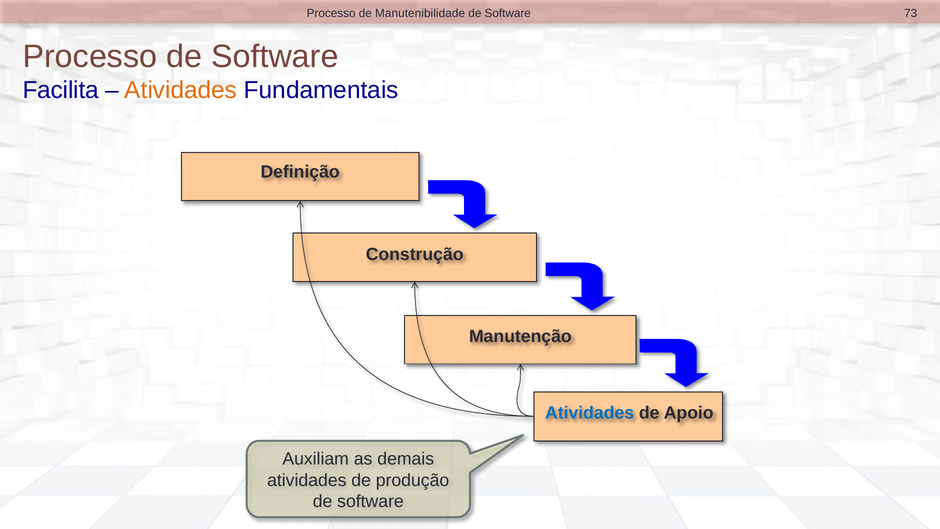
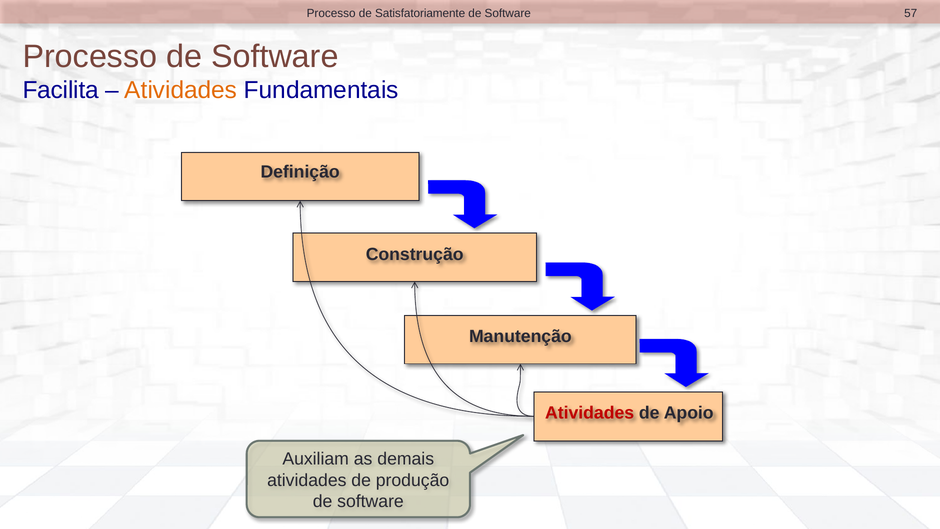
Manutenibilidade: Manutenibilidade -> Satisfatoriamente
73: 73 -> 57
Atividades at (590, 413) colour: blue -> red
